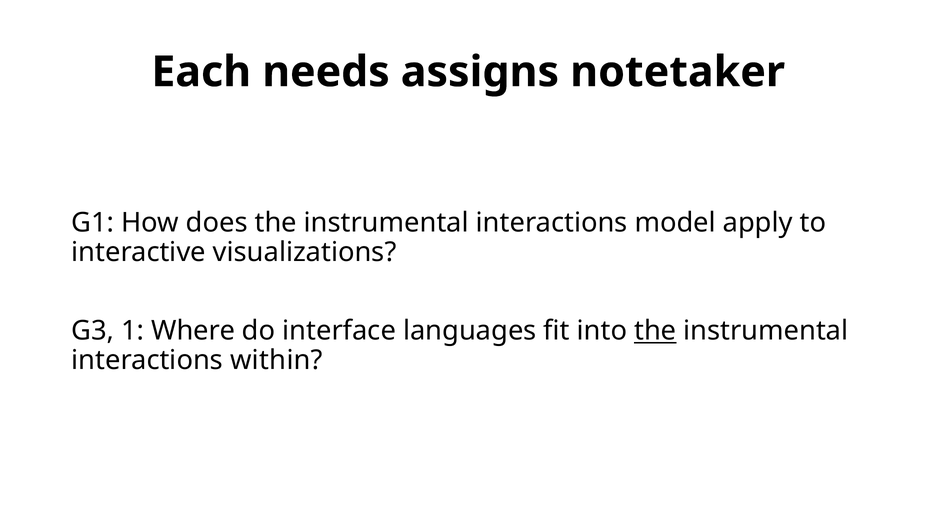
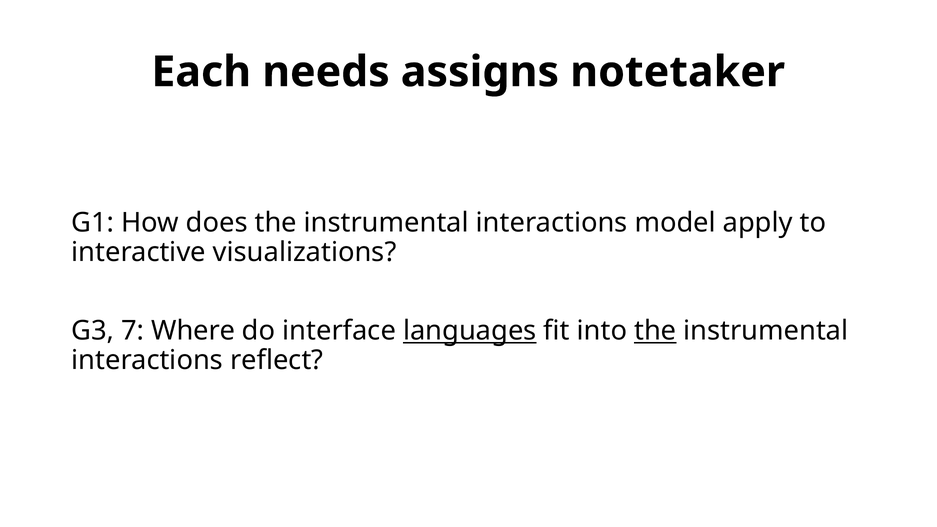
1: 1 -> 7
languages underline: none -> present
within: within -> reflect
